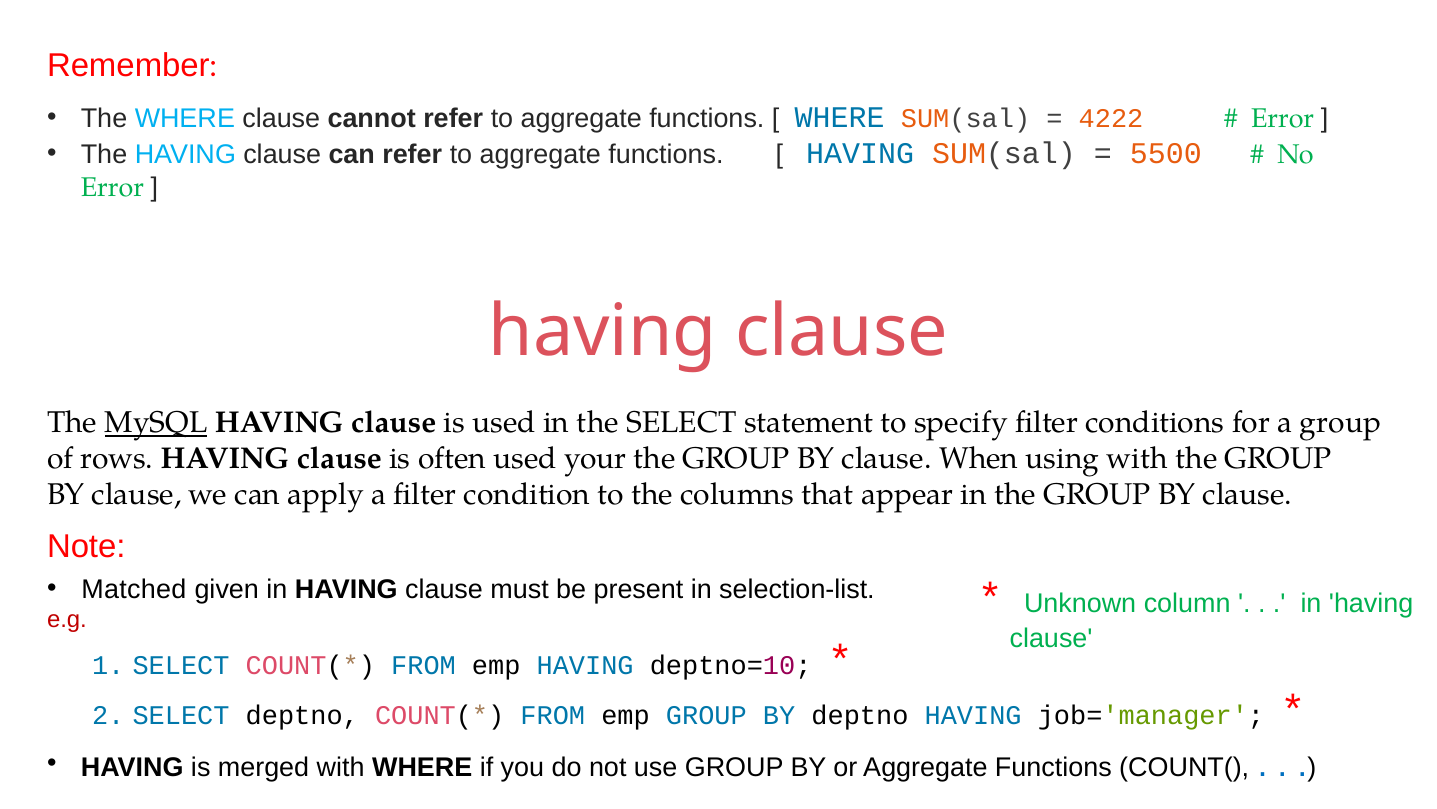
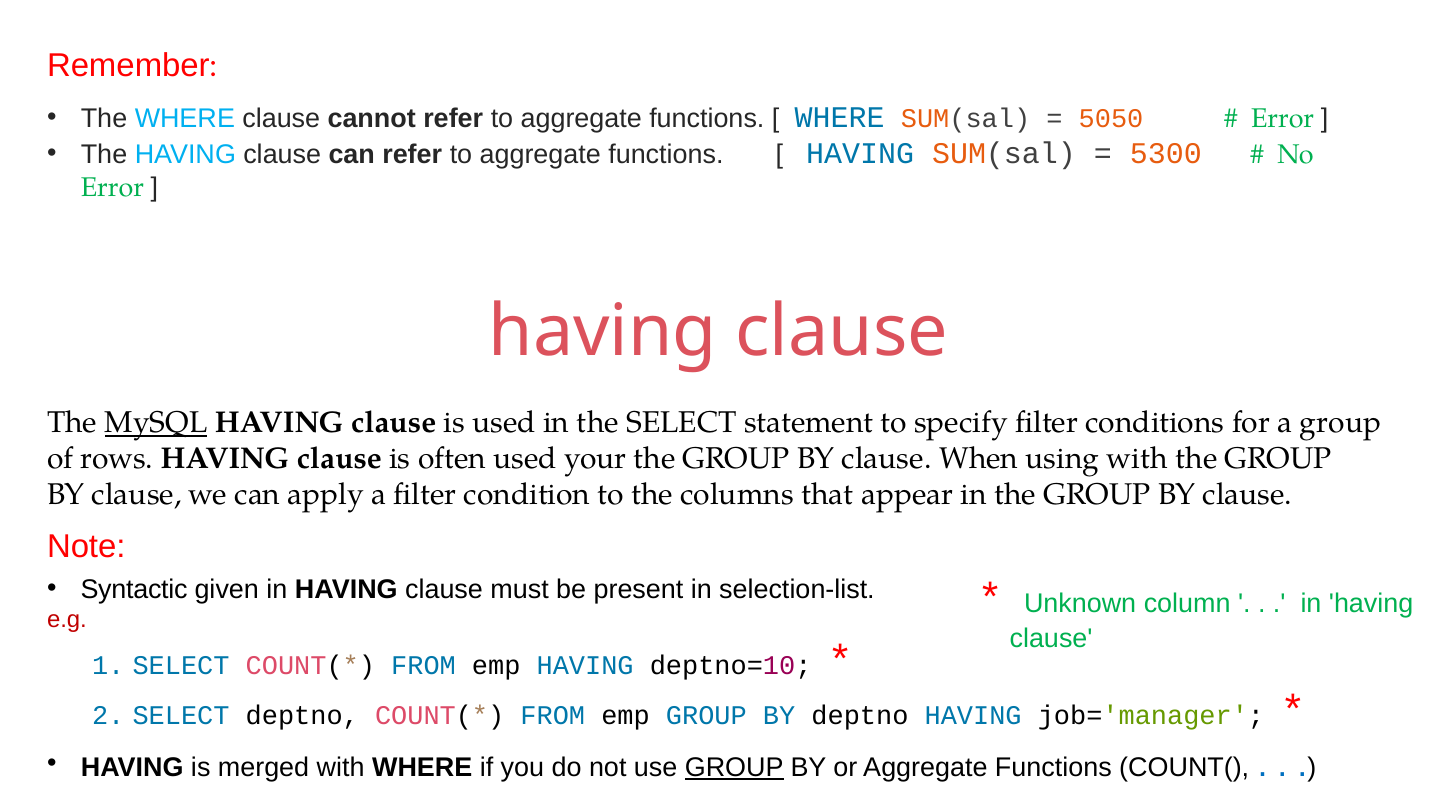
4222: 4222 -> 5050
5500: 5500 -> 5300
Matched: Matched -> Syntactic
GROUP at (734, 767) underline: none -> present
